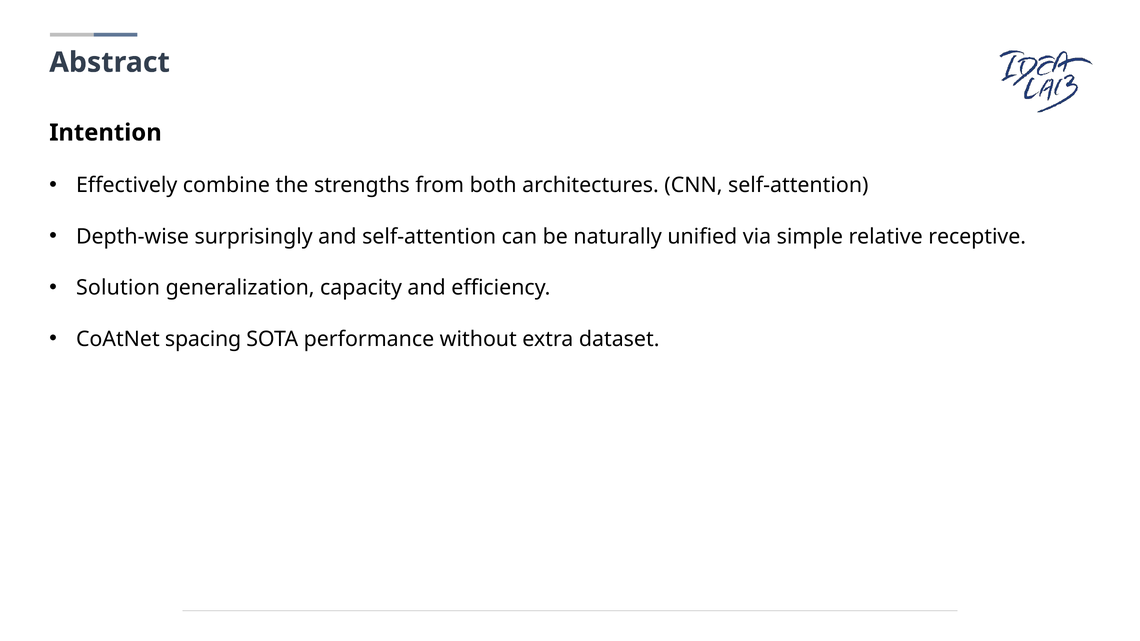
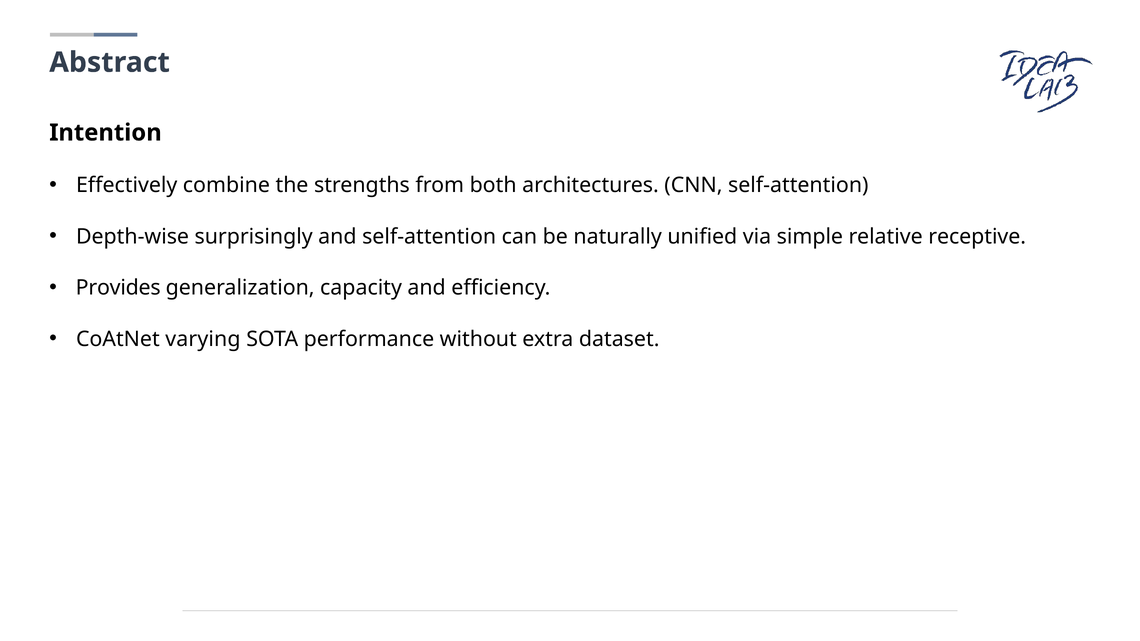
Solution: Solution -> Provides
spacing: spacing -> varying
